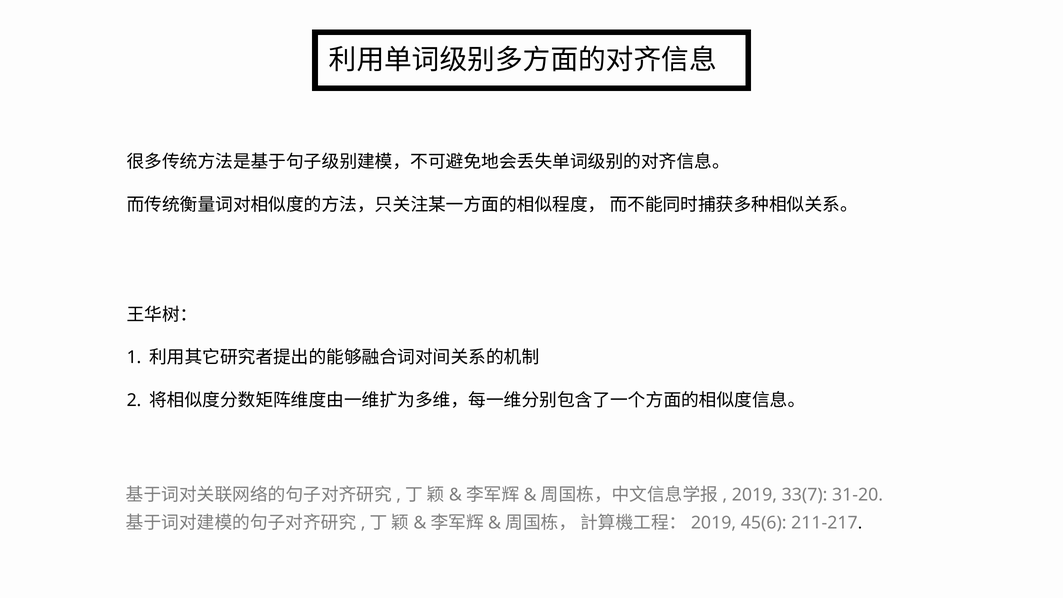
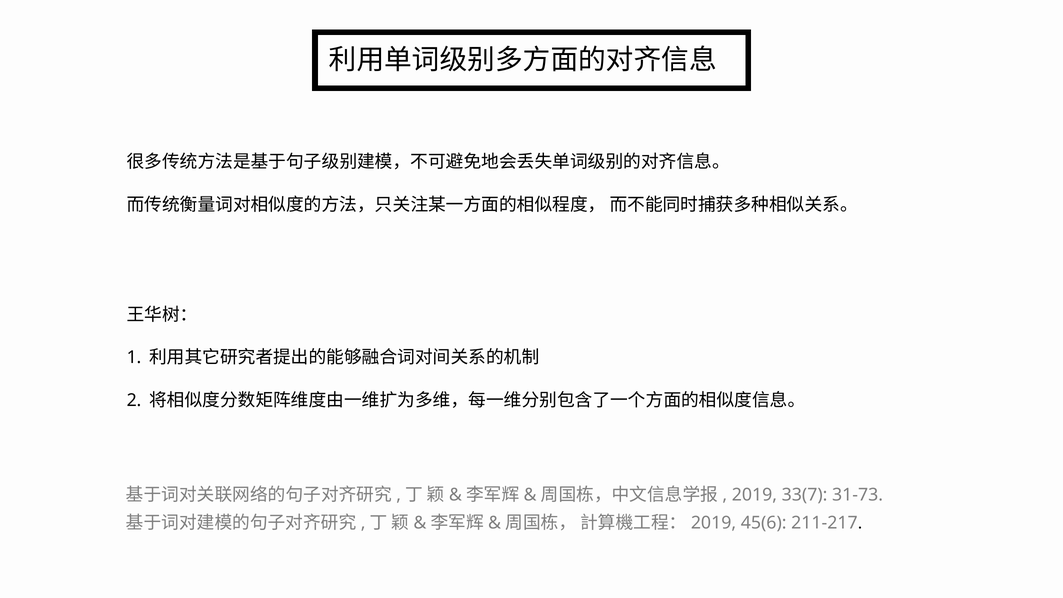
31-20: 31-20 -> 31-73
